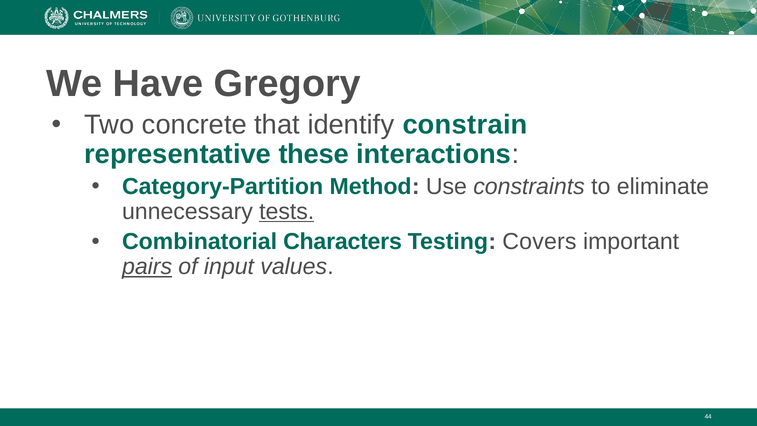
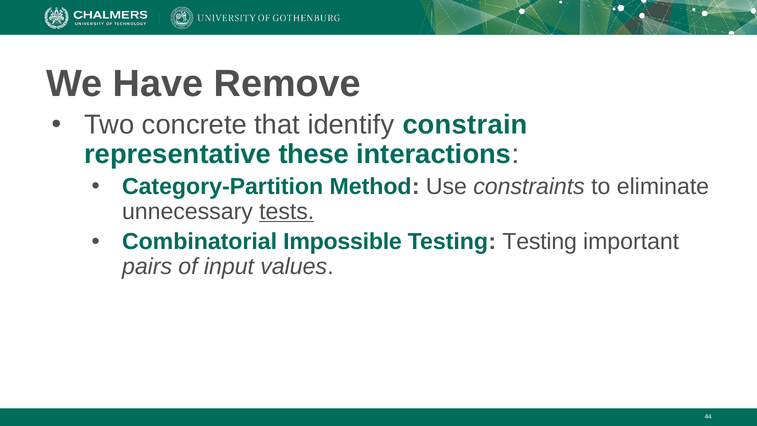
Gregory: Gregory -> Remove
Characters: Characters -> Impossible
Testing Covers: Covers -> Testing
pairs underline: present -> none
